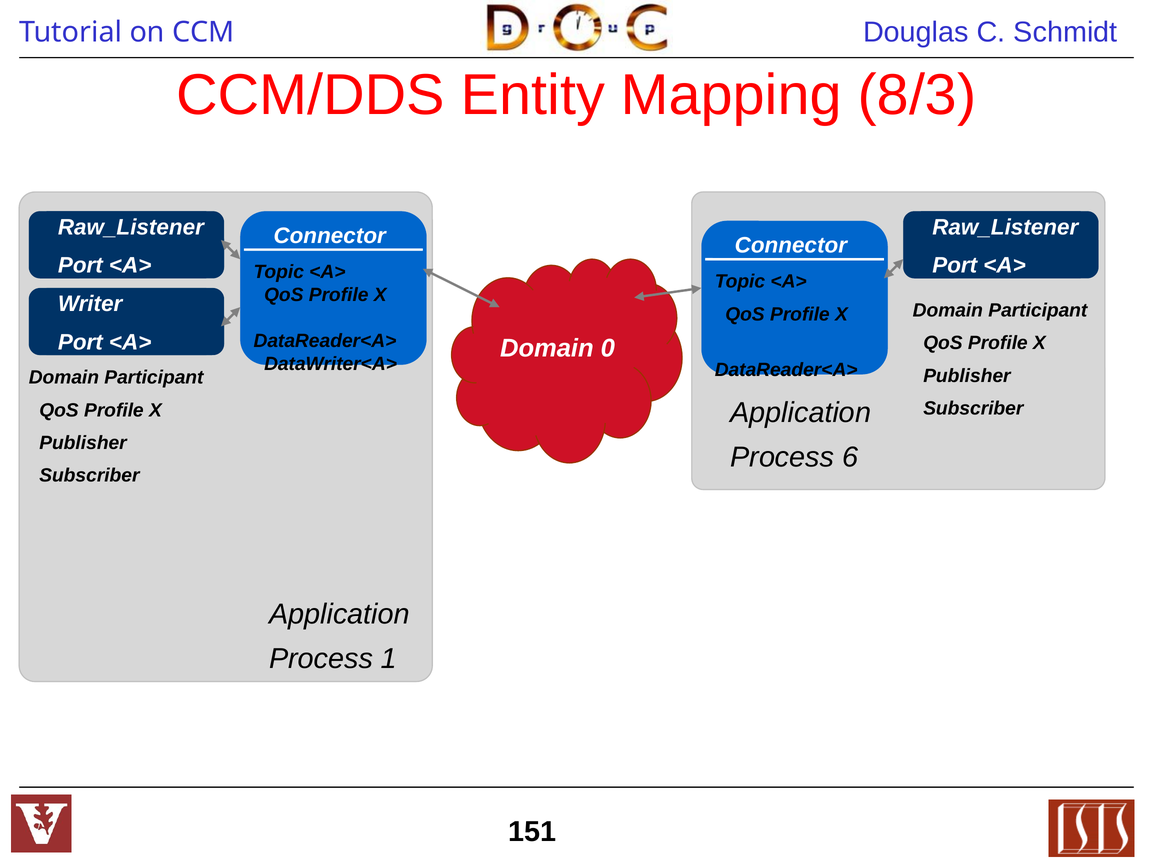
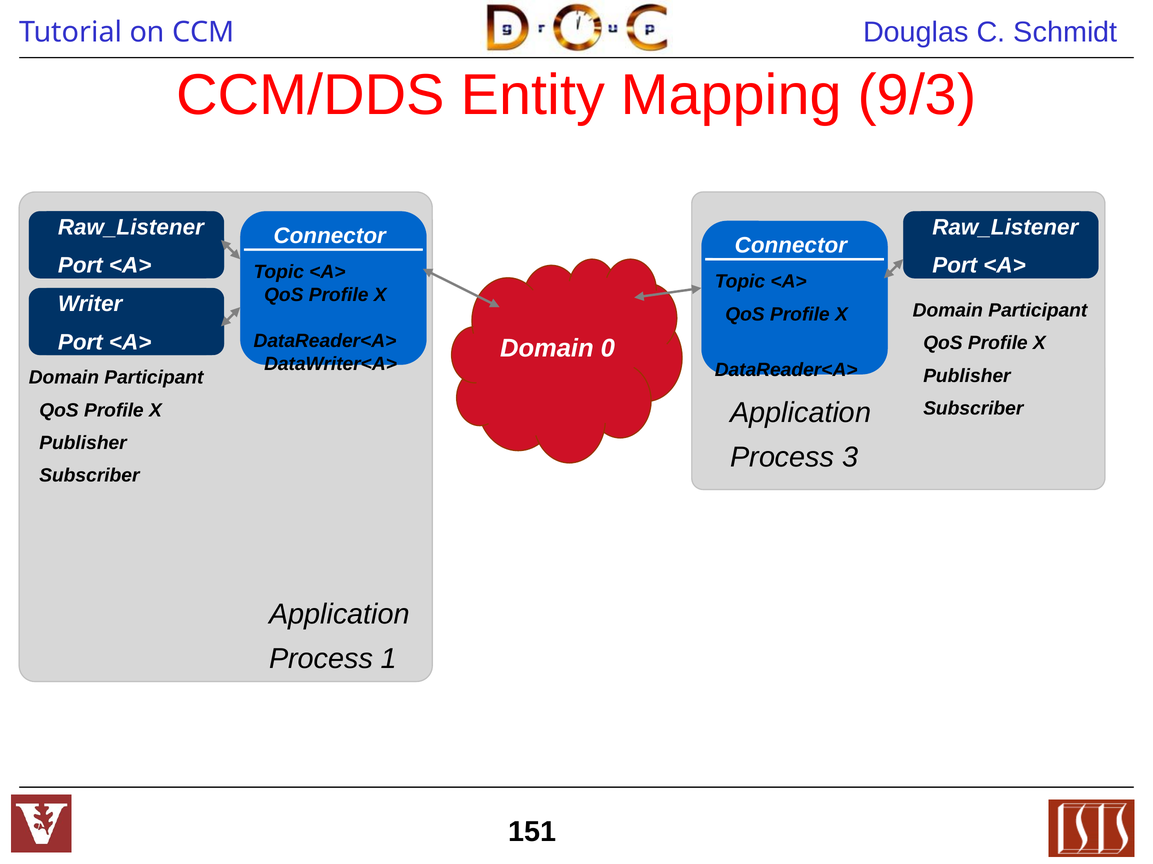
8/3: 8/3 -> 9/3
6: 6 -> 3
